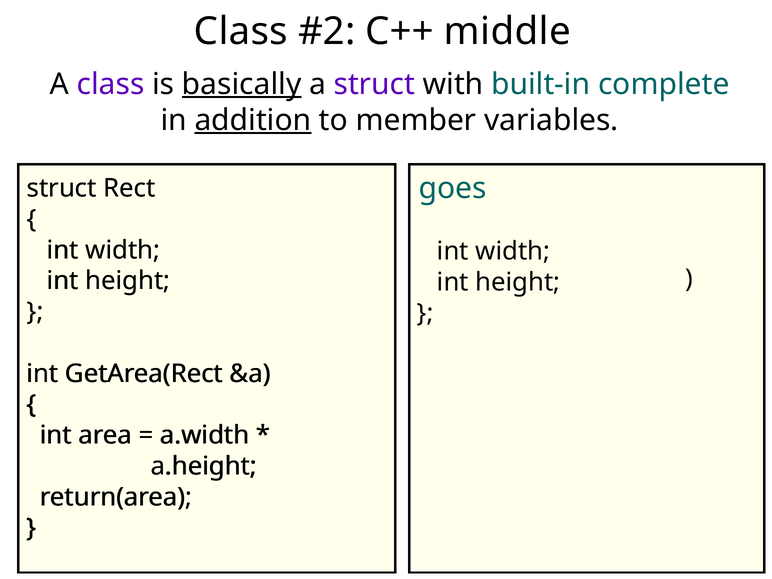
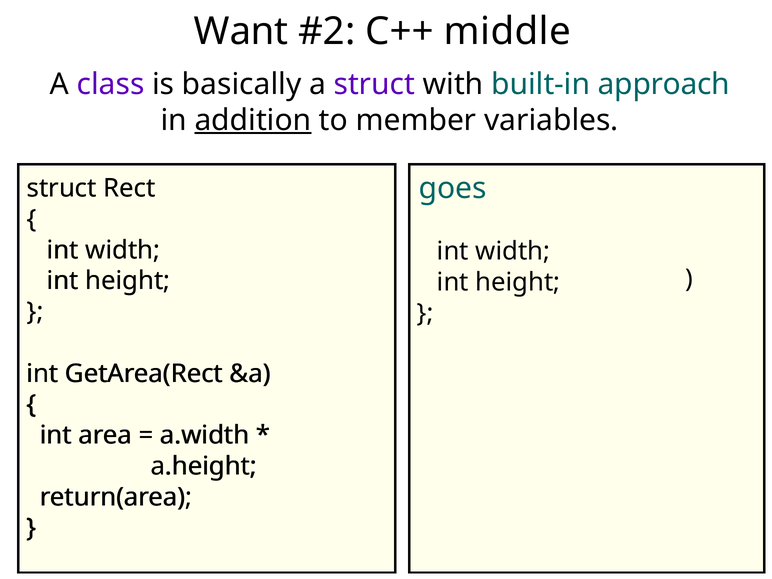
Class at (241, 32): Class -> Want
basically underline: present -> none
complete: complete -> approach
